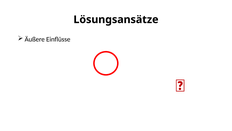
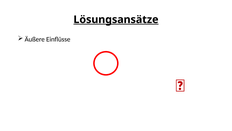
Lösungsansätze underline: none -> present
